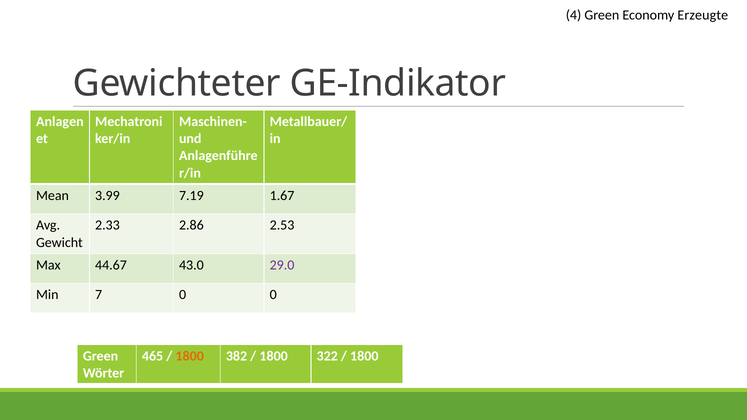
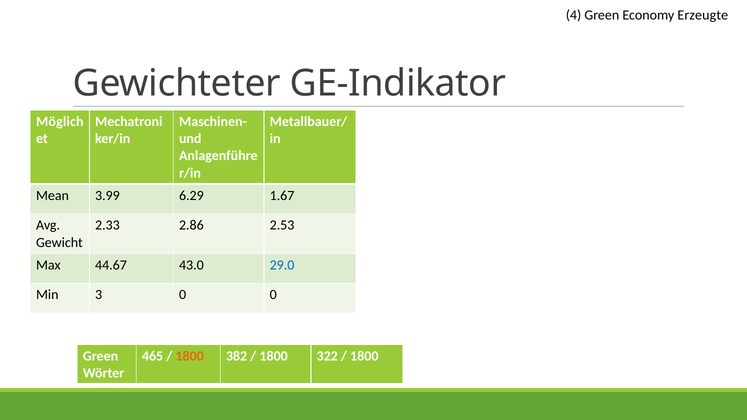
Anlagen: Anlagen -> Möglich
7.19: 7.19 -> 6.29
29.0 colour: purple -> blue
7: 7 -> 3
